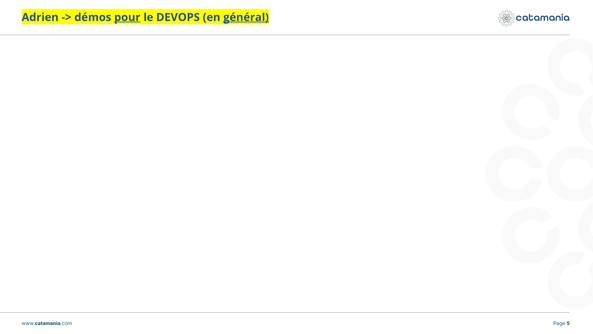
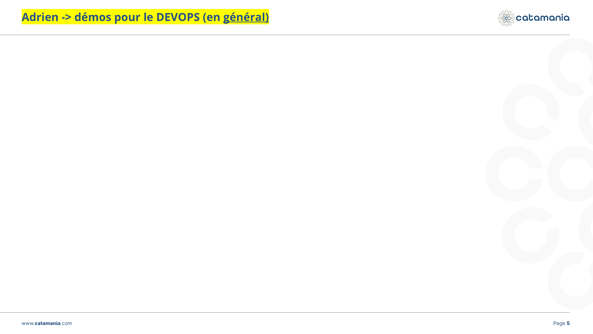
pour underline: present -> none
